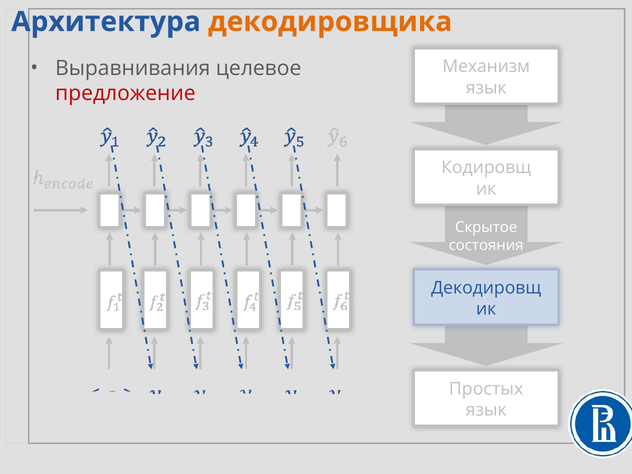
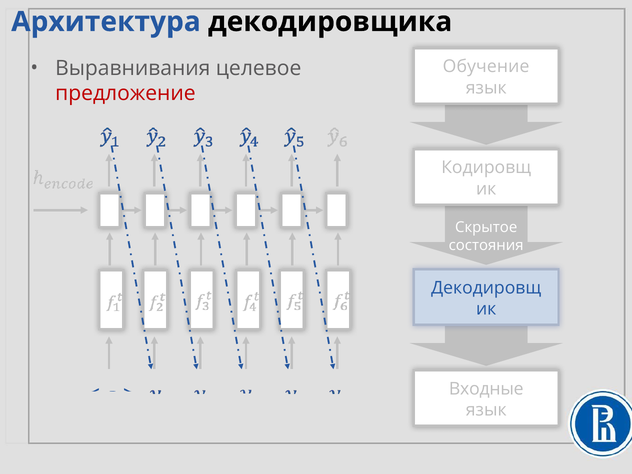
декодировщика colour: orange -> black
Механизм: Механизм -> Обучение
Простых: Простых -> Входные
